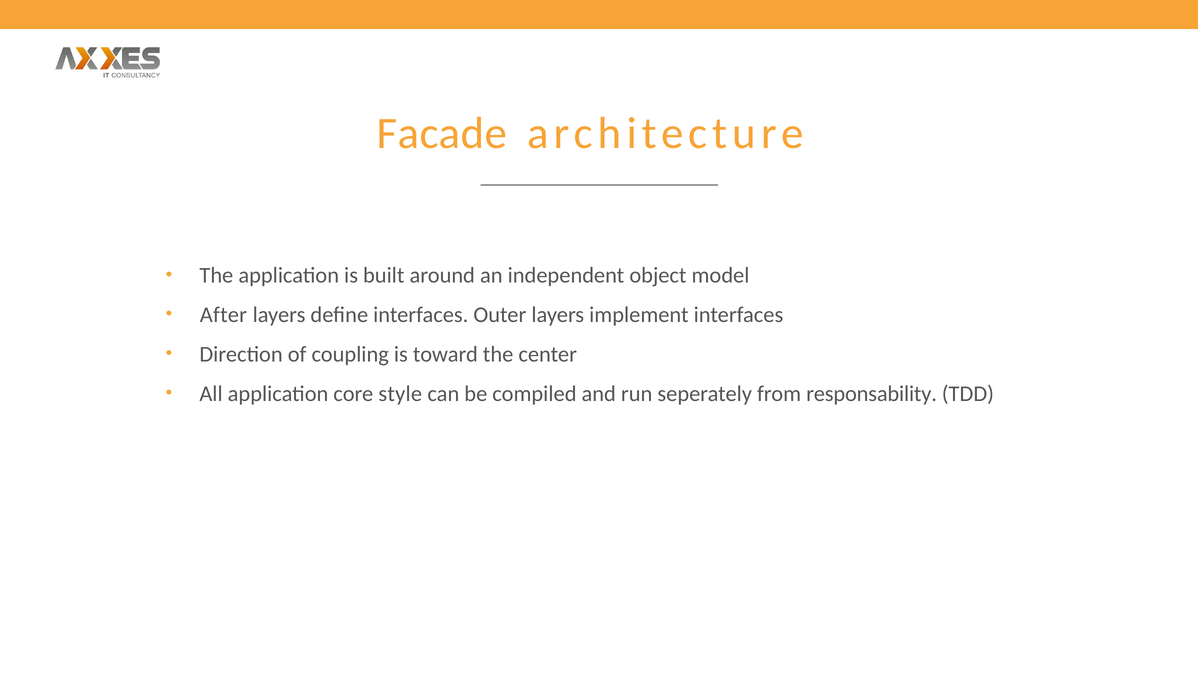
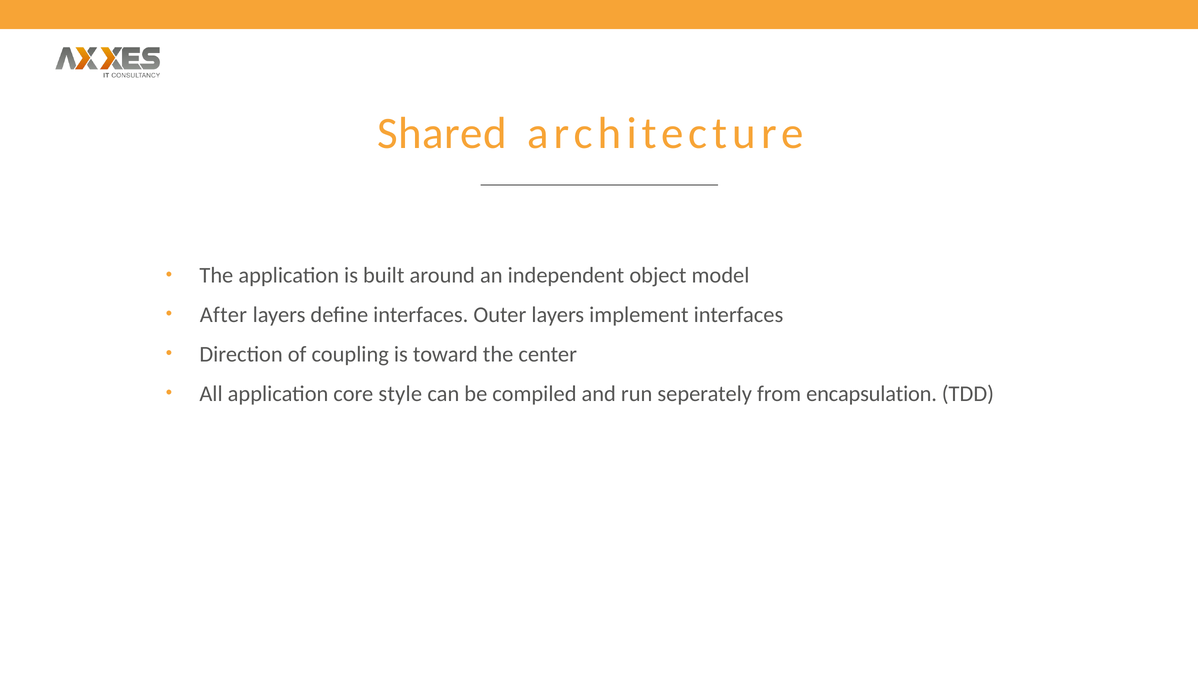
Facade: Facade -> Shared
responsability: responsability -> encapsulation
